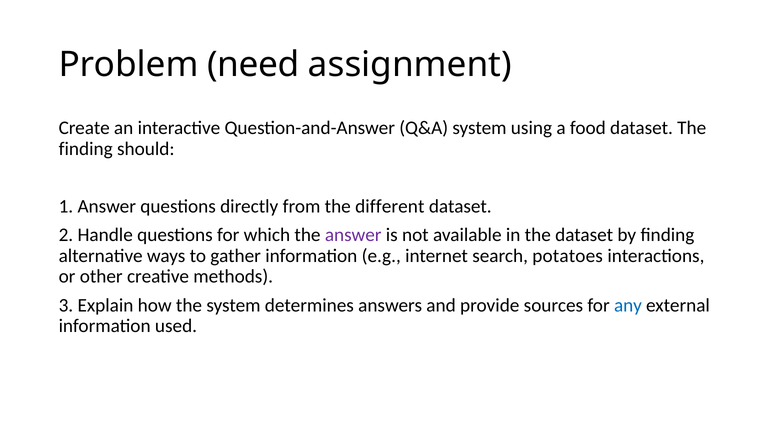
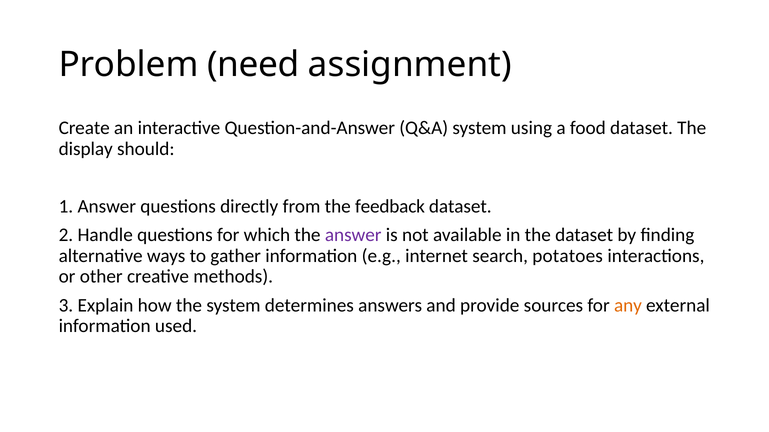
finding at (86, 149): finding -> display
different: different -> feedback
any colour: blue -> orange
